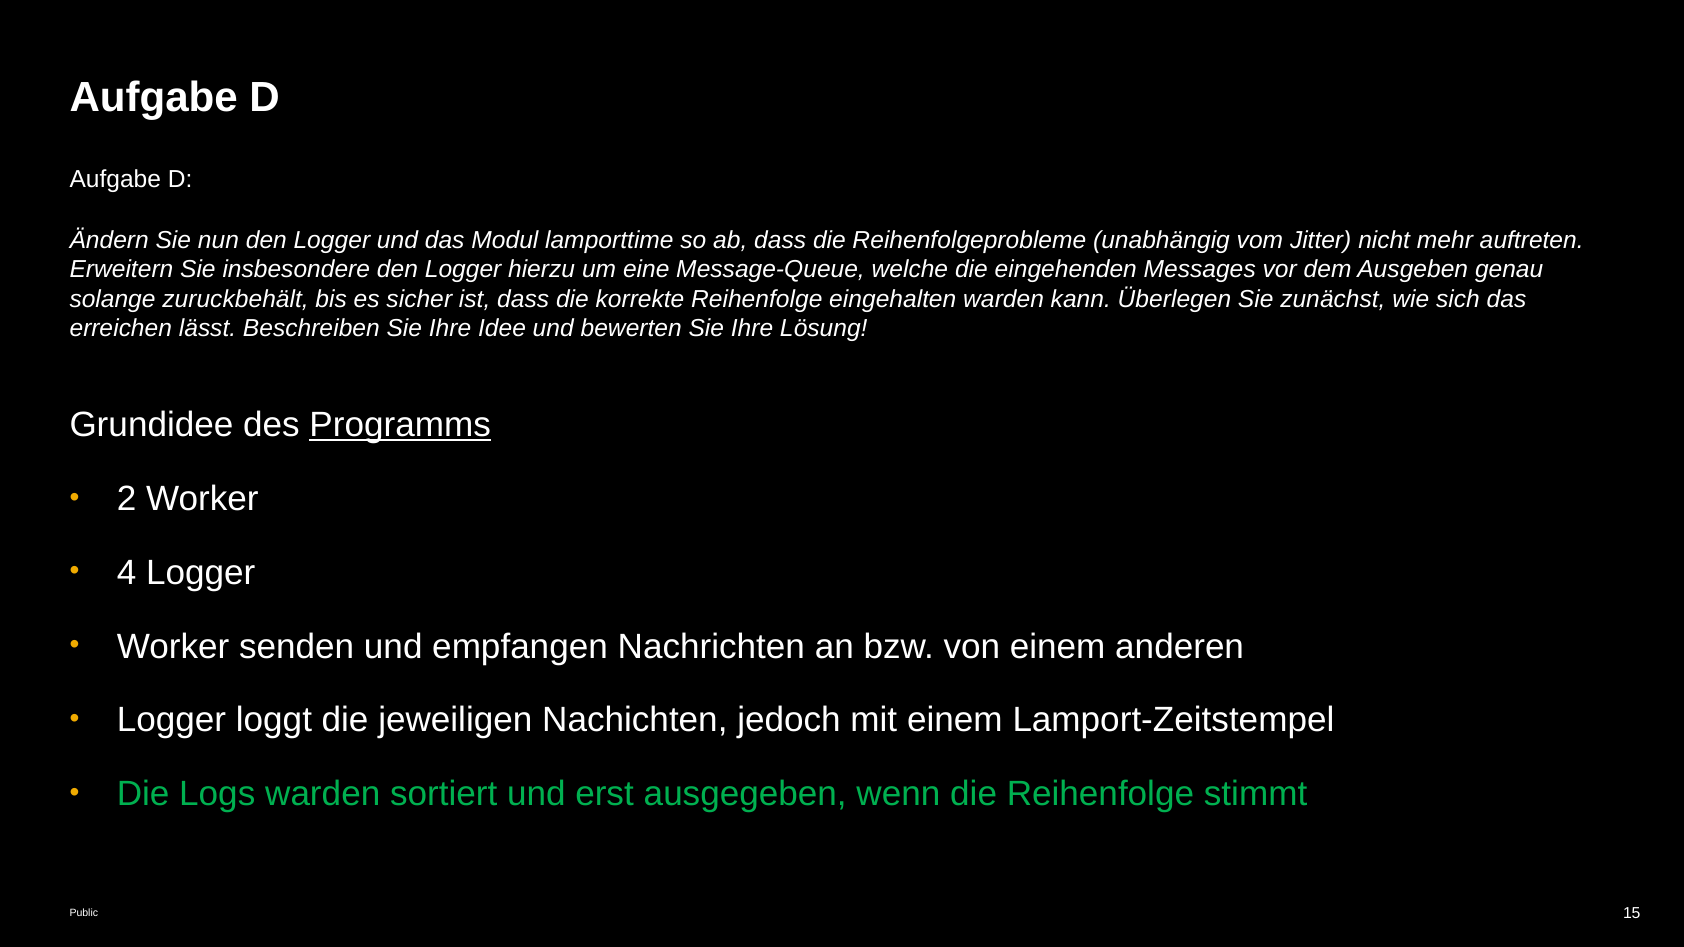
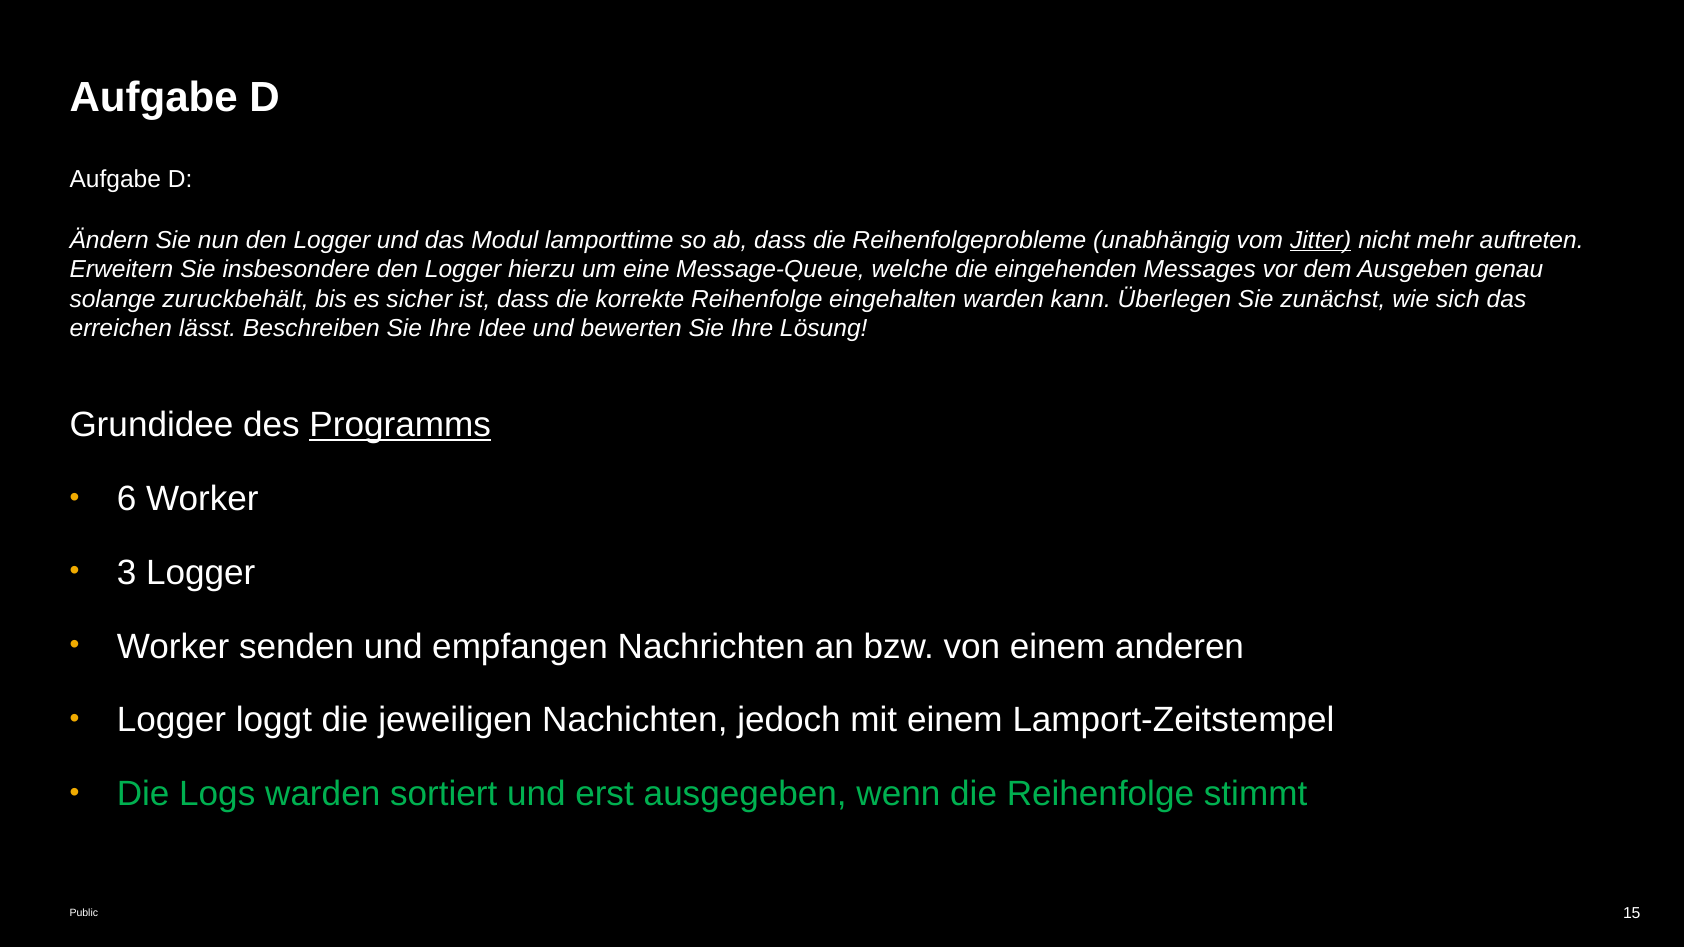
Jitter underline: none -> present
2: 2 -> 6
4: 4 -> 3
